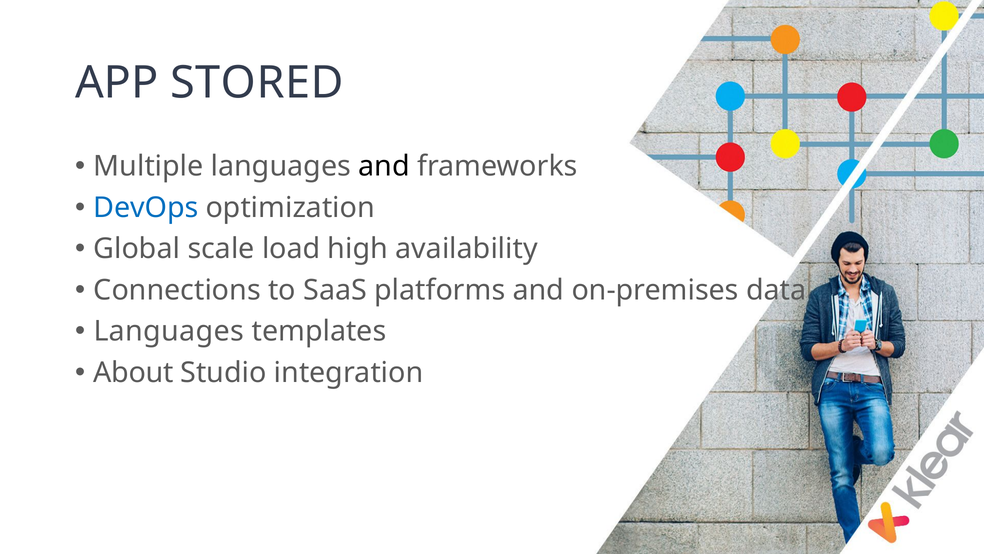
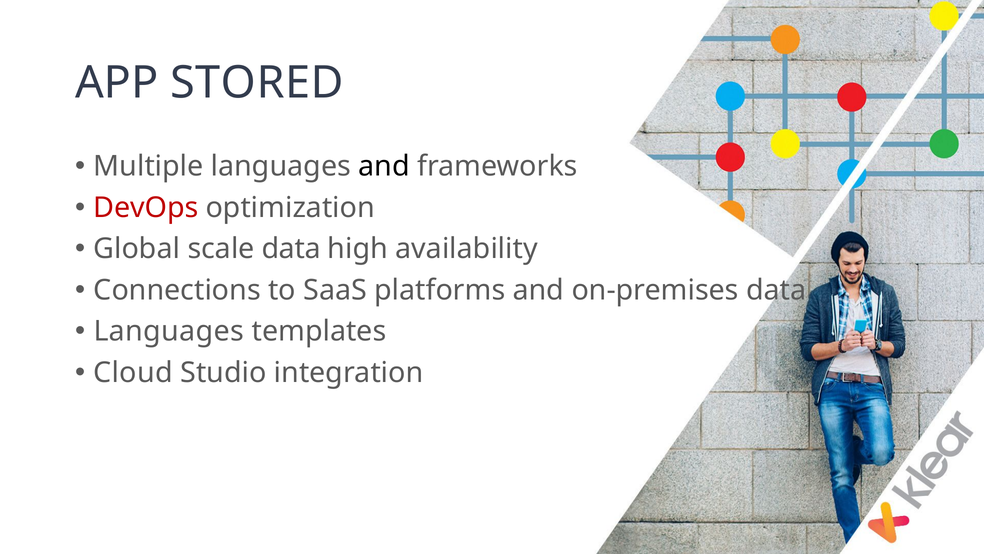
DevOps colour: blue -> red
scale load: load -> data
About: About -> Cloud
